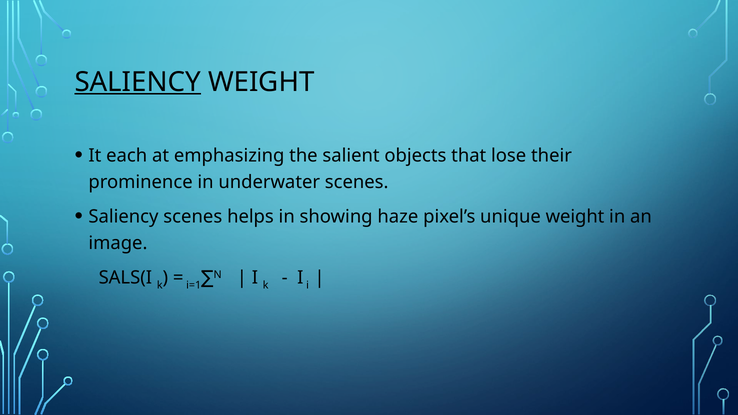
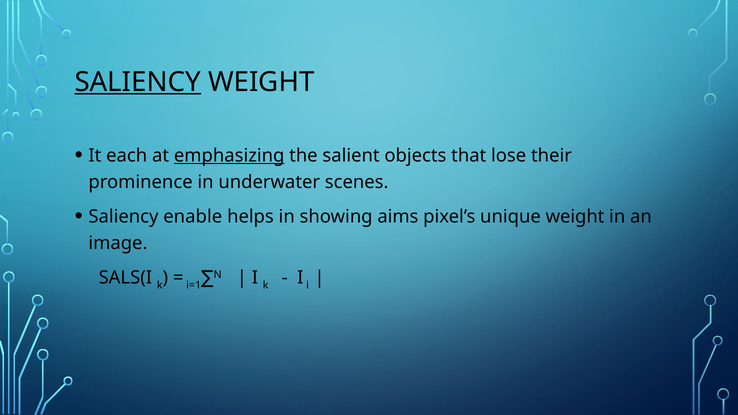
emphasizing underline: none -> present
Saliency scenes: scenes -> enable
haze: haze -> aims
